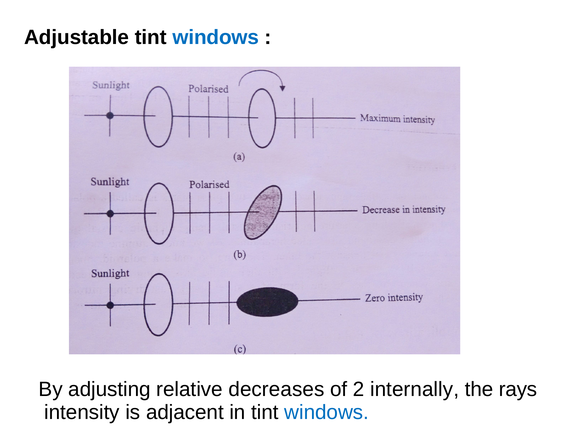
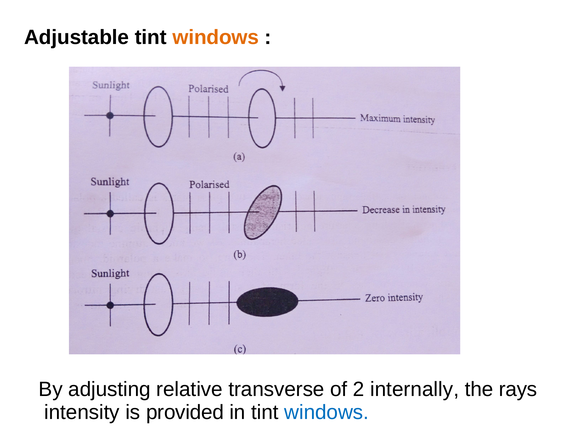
windows at (216, 37) colour: blue -> orange
decreases: decreases -> transverse
adjacent: adjacent -> provided
